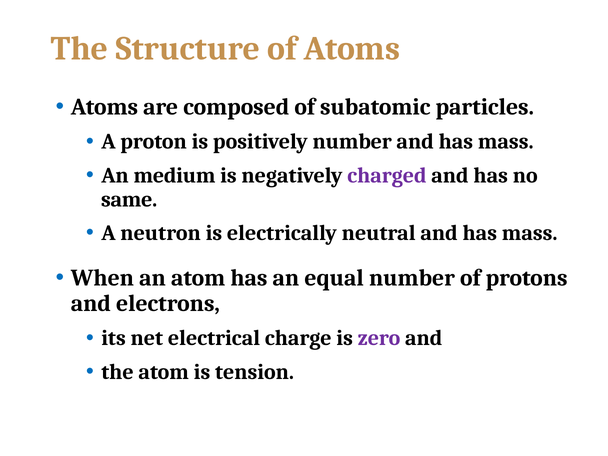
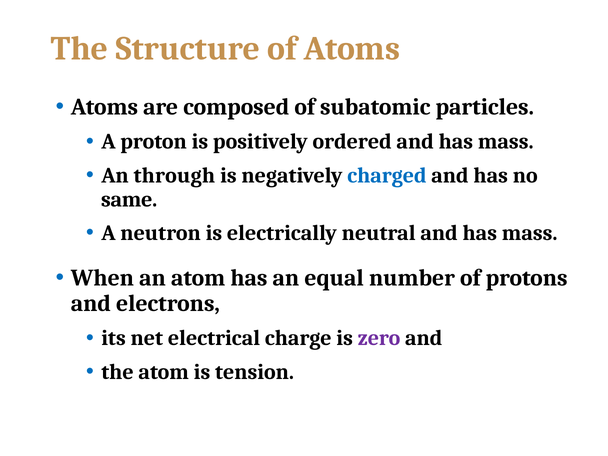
positively number: number -> ordered
medium: medium -> through
charged colour: purple -> blue
